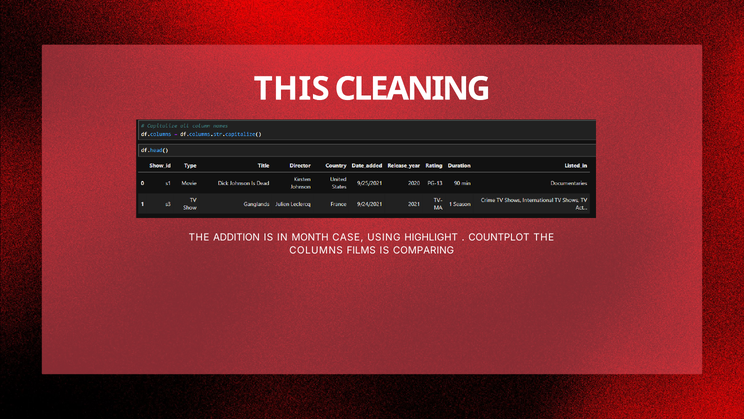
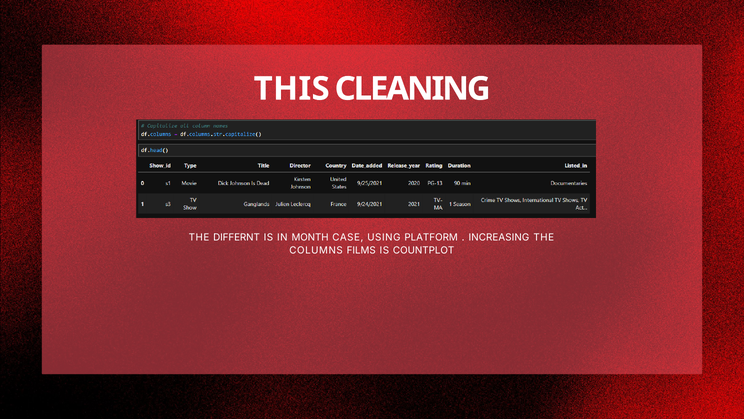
ADDITION: ADDITION -> DIFFERNT
HIGHLIGHT: HIGHLIGHT -> PLATFORM
COUNTPLOT: COUNTPLOT -> INCREASING
COMPARING: COMPARING -> COUNTPLOT
